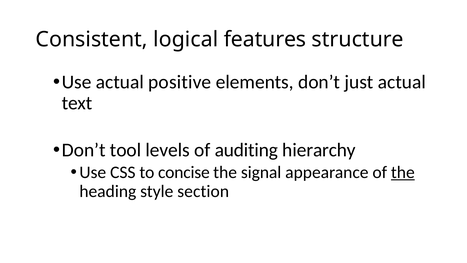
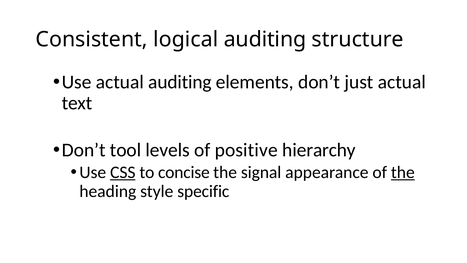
logical features: features -> auditing
actual positive: positive -> auditing
auditing: auditing -> positive
CSS underline: none -> present
section: section -> specific
